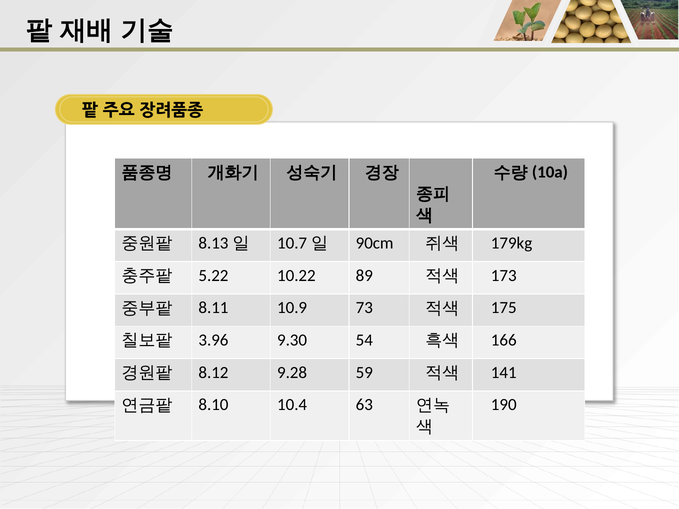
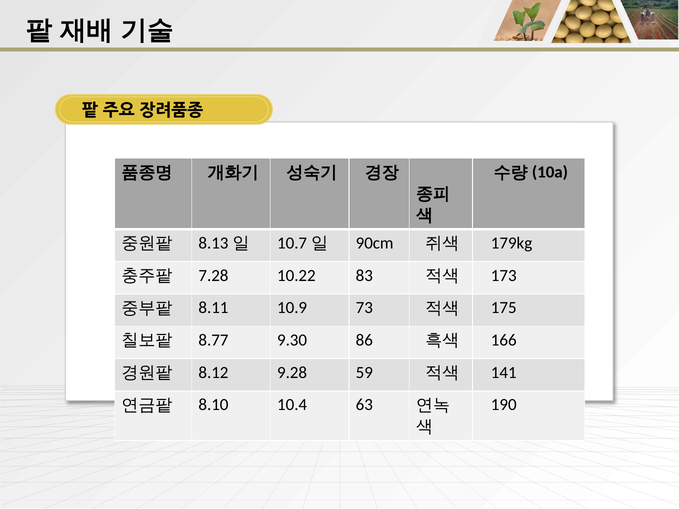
5.22: 5.22 -> 7.28
89: 89 -> 83
3.96: 3.96 -> 8.77
54: 54 -> 86
